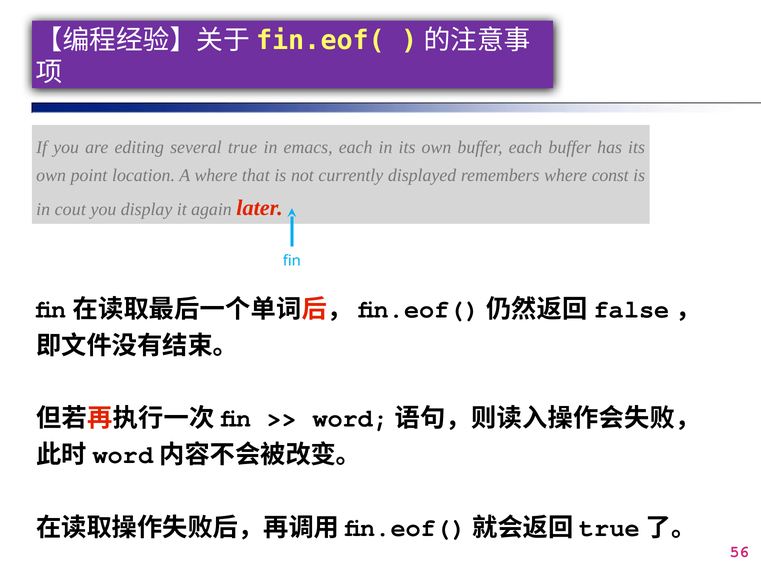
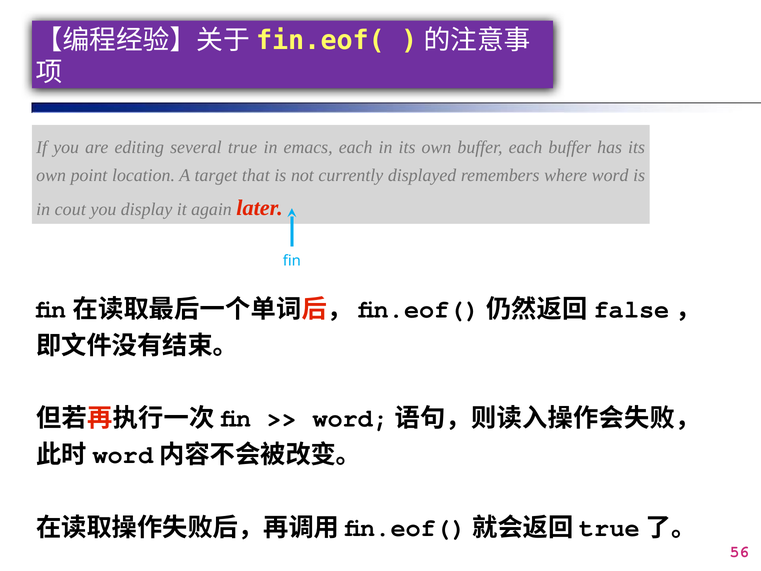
A where: where -> target
where const: const -> word
